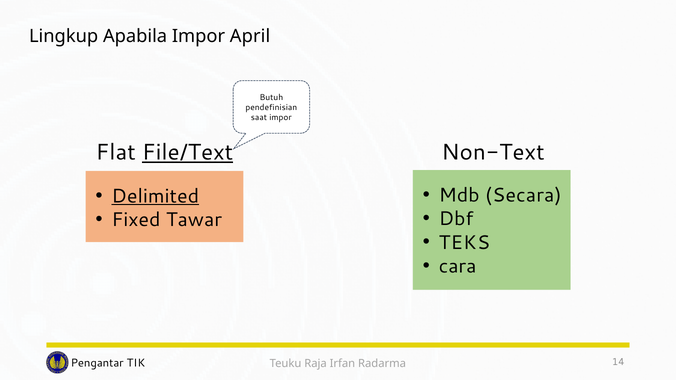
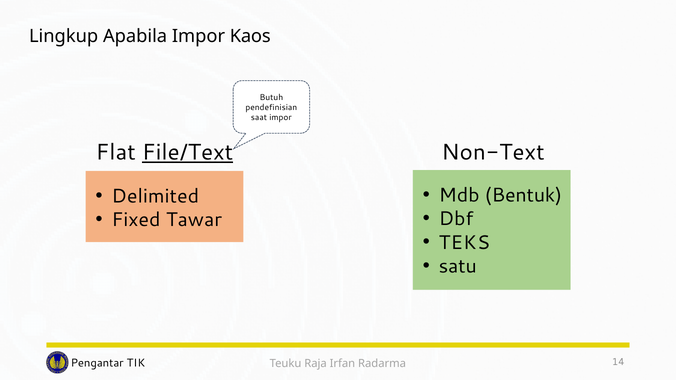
April: April -> Kaos
Secara: Secara -> Bentuk
Delimited underline: present -> none
cara: cara -> satu
